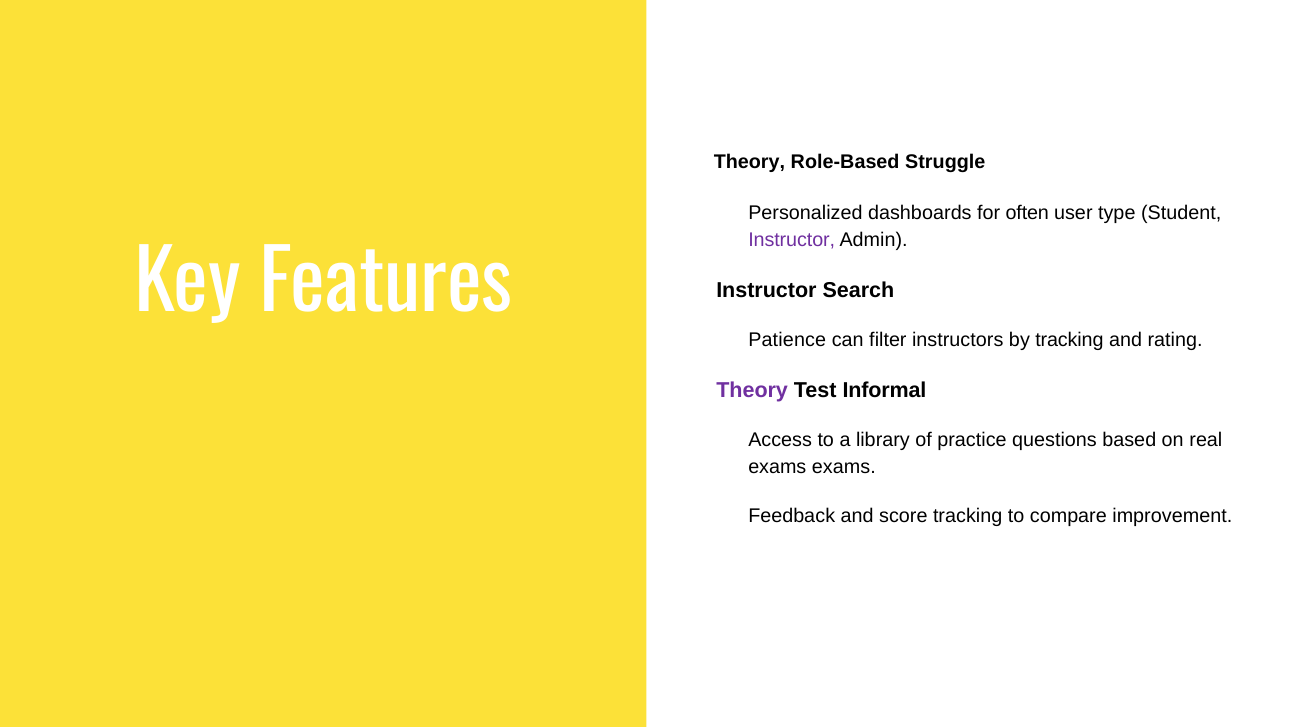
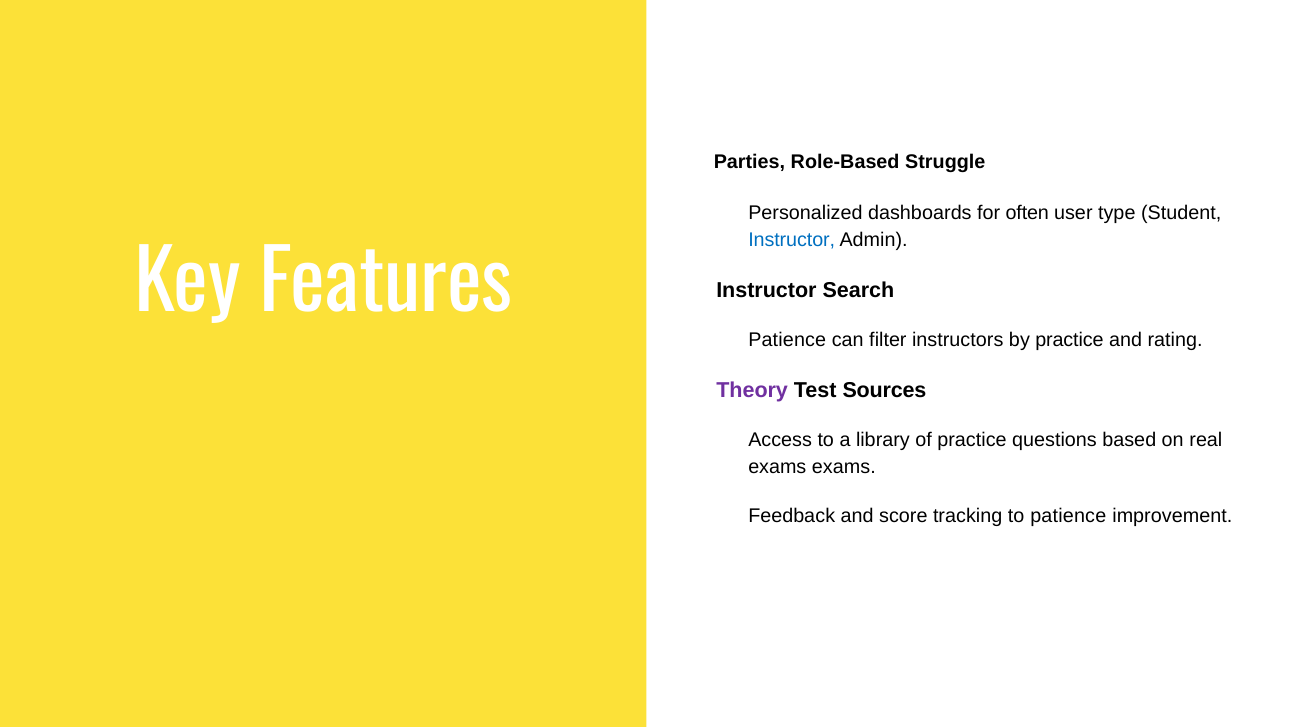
Theory at (749, 162): Theory -> Parties
Instructor at (792, 240) colour: purple -> blue
by tracking: tracking -> practice
Informal: Informal -> Sources
to compare: compare -> patience
